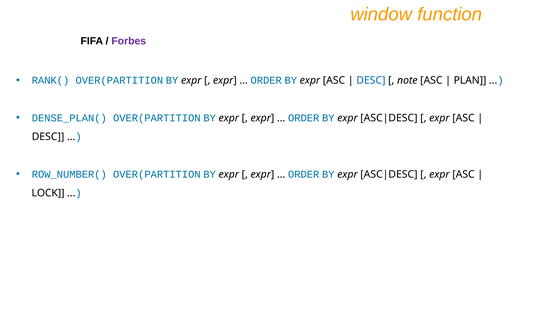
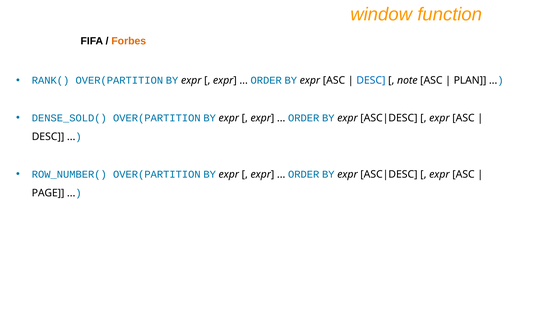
Forbes colour: purple -> orange
DENSE_PLAN(: DENSE_PLAN( -> DENSE_SOLD(
LOCK: LOCK -> PAGE
